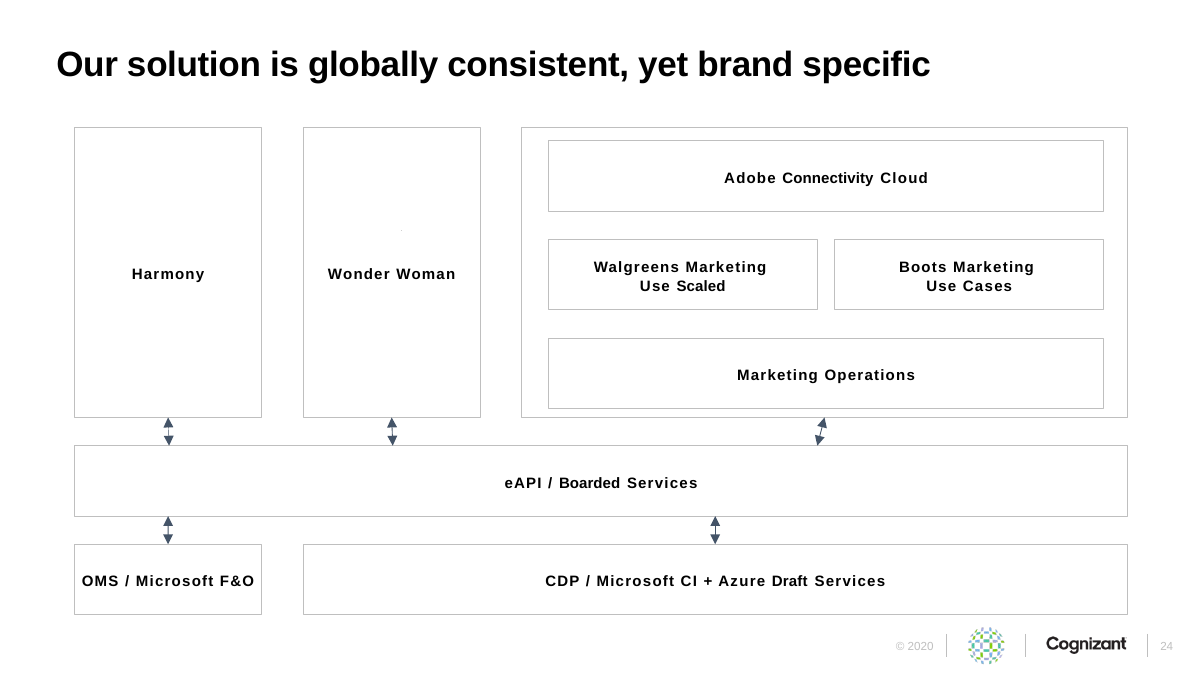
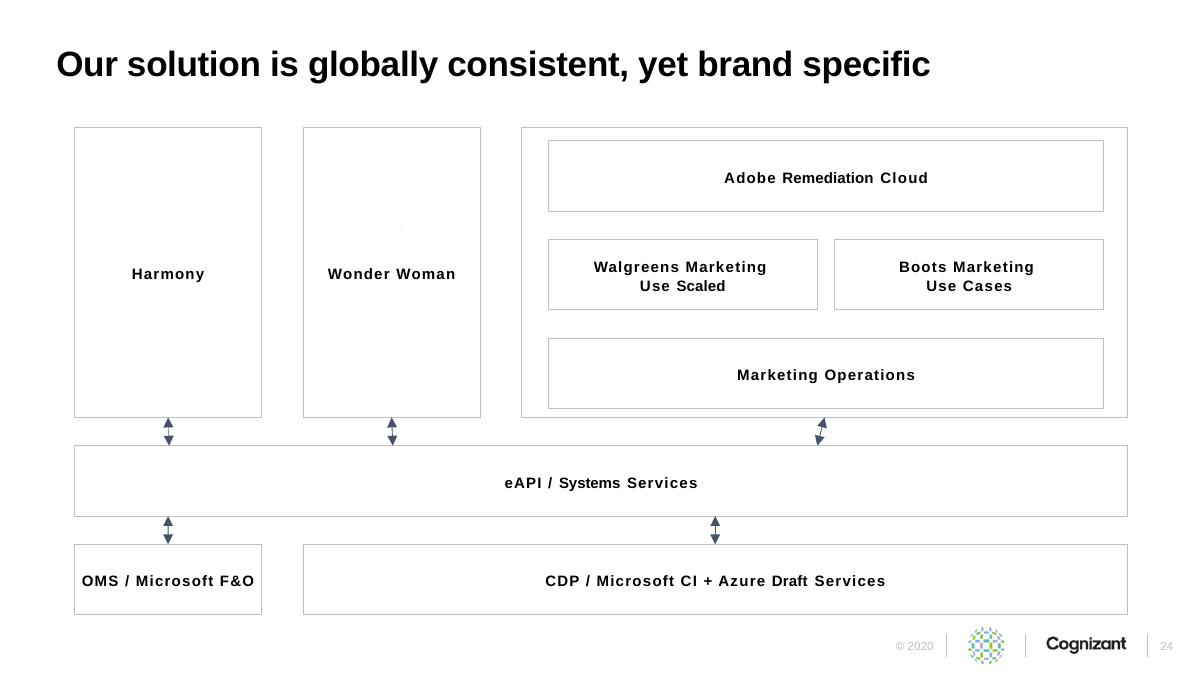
Connectivity: Connectivity -> Remediation
Boarded: Boarded -> Systems
